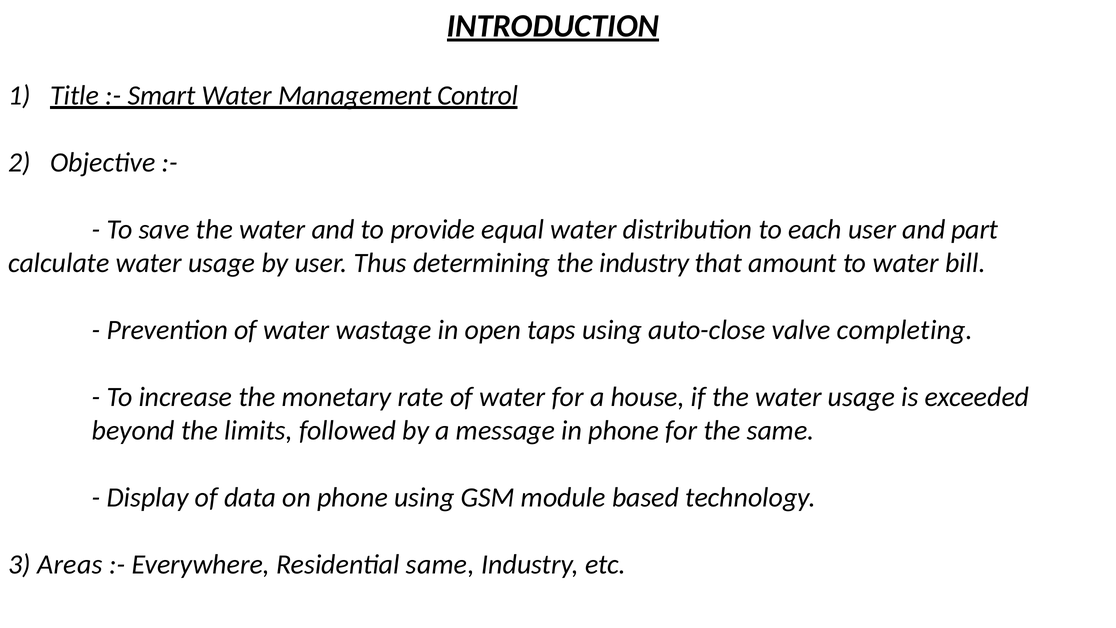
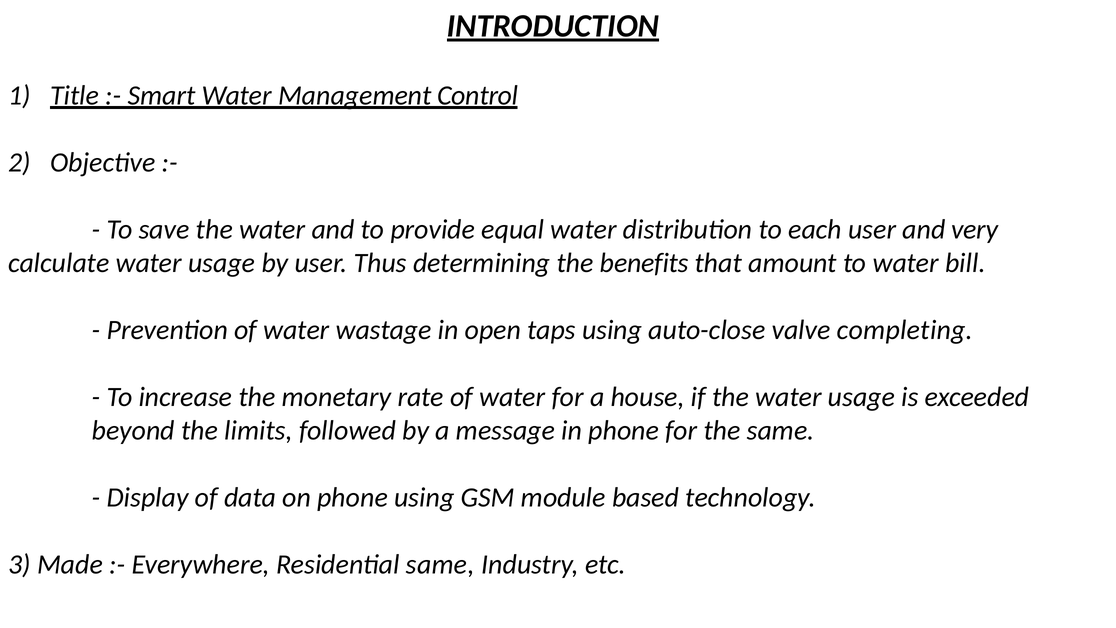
part: part -> very
the industry: industry -> benefits
Areas: Areas -> Made
